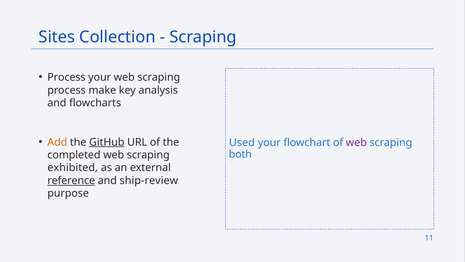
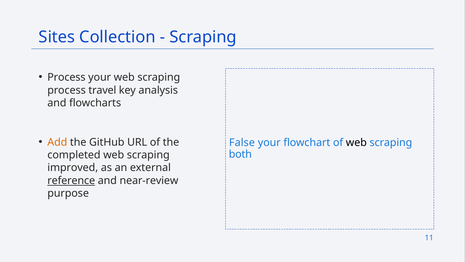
make: make -> travel
GitHub underline: present -> none
Used: Used -> False
web at (356, 142) colour: purple -> black
exhibited: exhibited -> improved
ship-review: ship-review -> near-review
